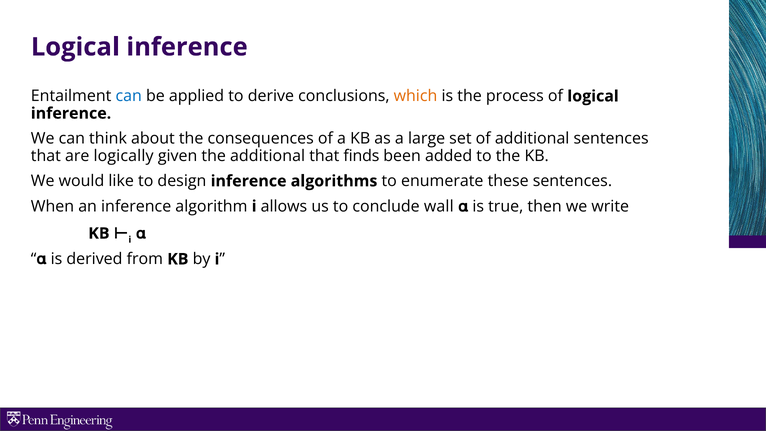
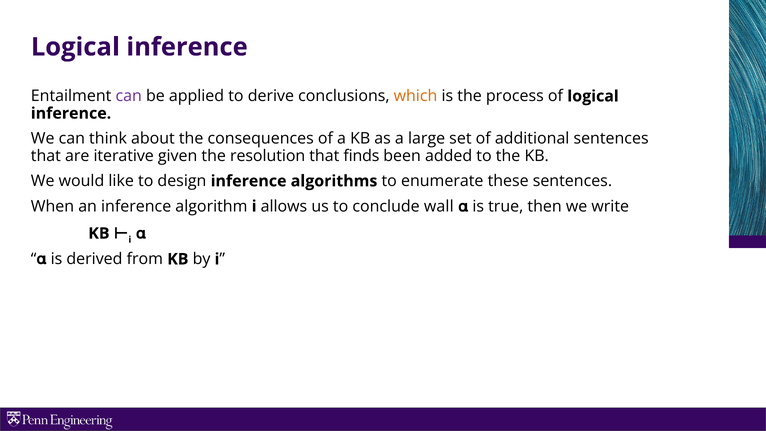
can at (129, 96) colour: blue -> purple
logically: logically -> iterative
the additional: additional -> resolution
